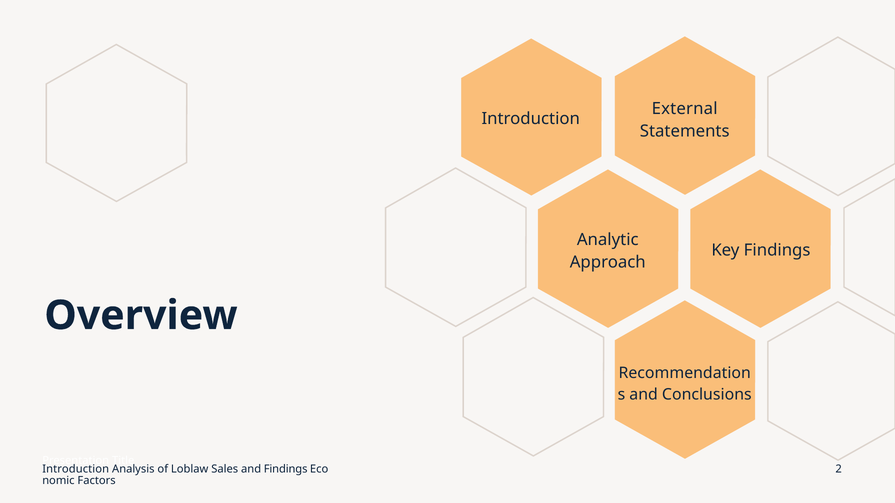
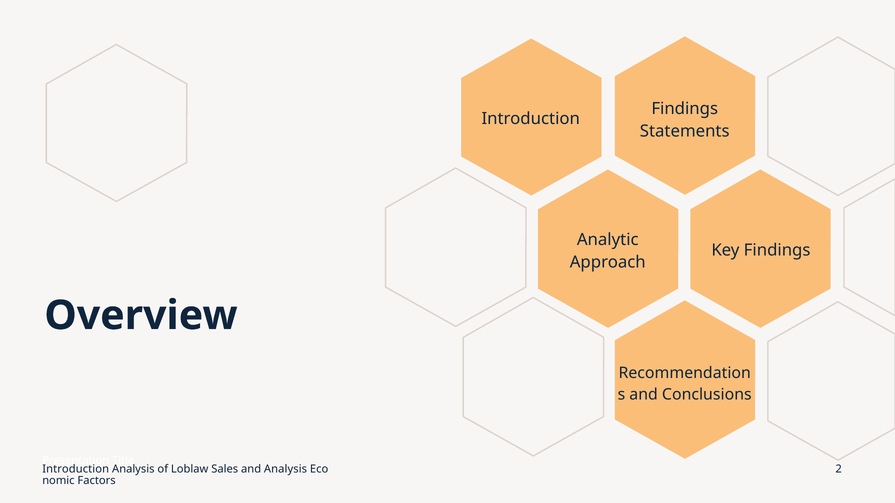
External at (685, 109): External -> Findings
and Findings: Findings -> Analysis
